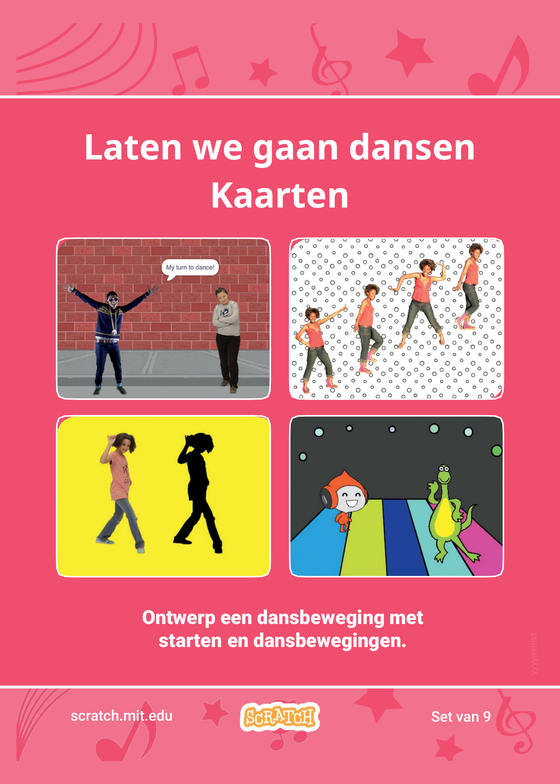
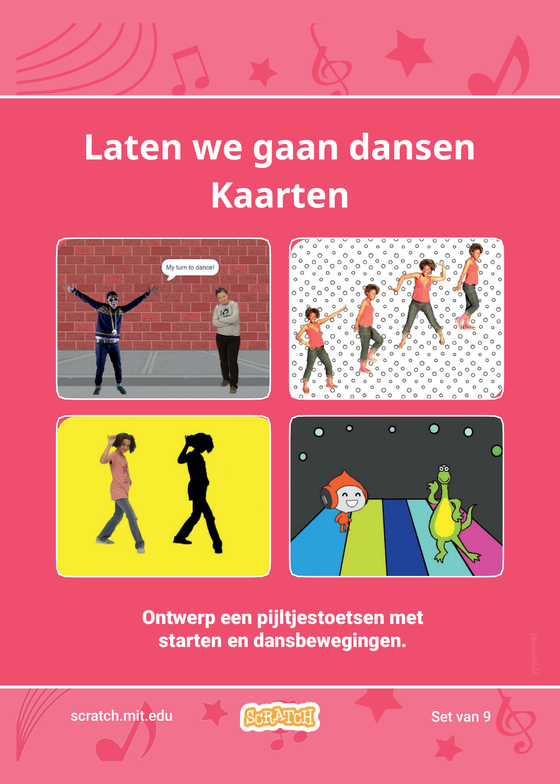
dansbeweging: dansbeweging -> pijltjestoetsen
